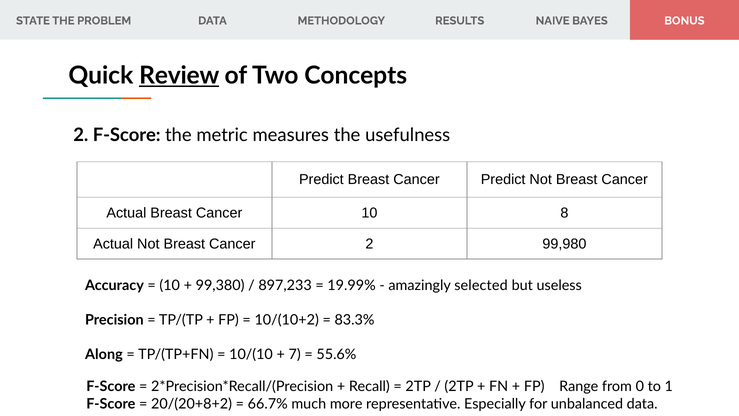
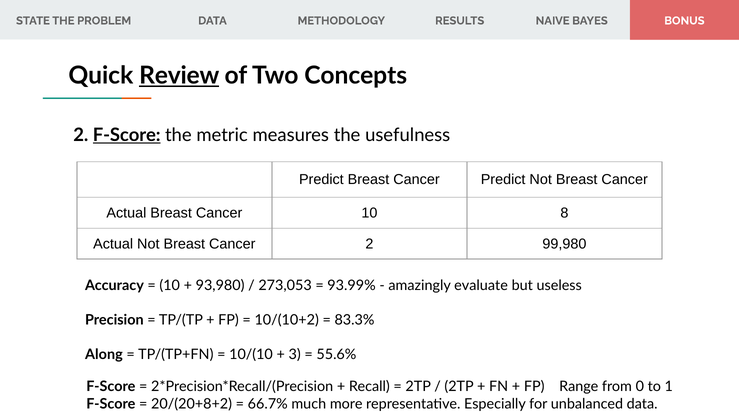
F-Score at (127, 135) underline: none -> present
99,380: 99,380 -> 93,980
897,233: 897,233 -> 273,053
19.99%: 19.99% -> 93.99%
selected: selected -> evaluate
7: 7 -> 3
